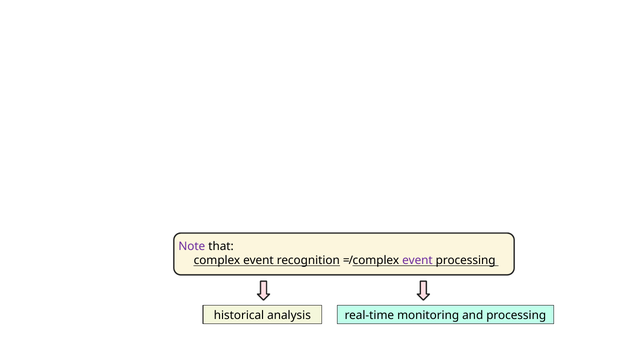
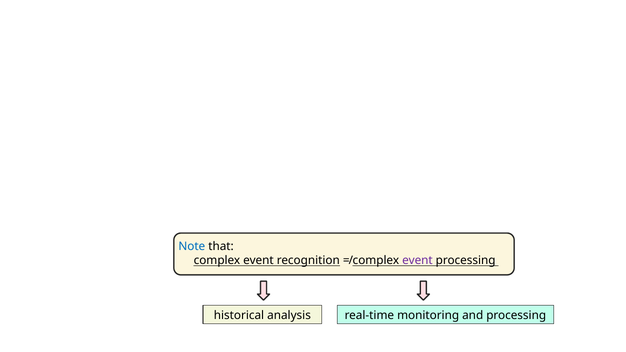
Note colour: purple -> blue
